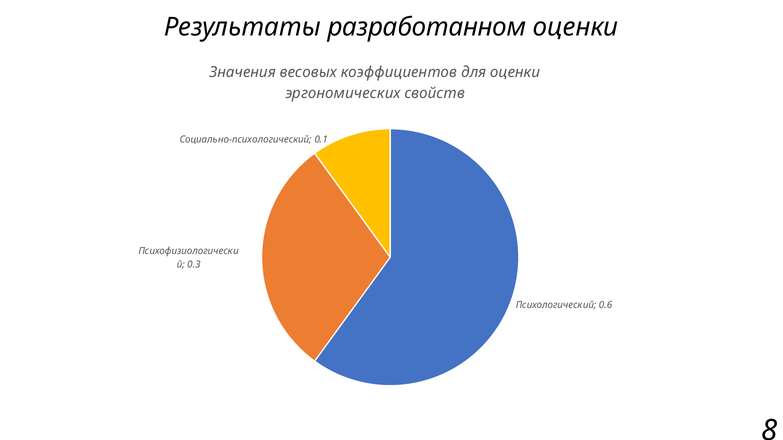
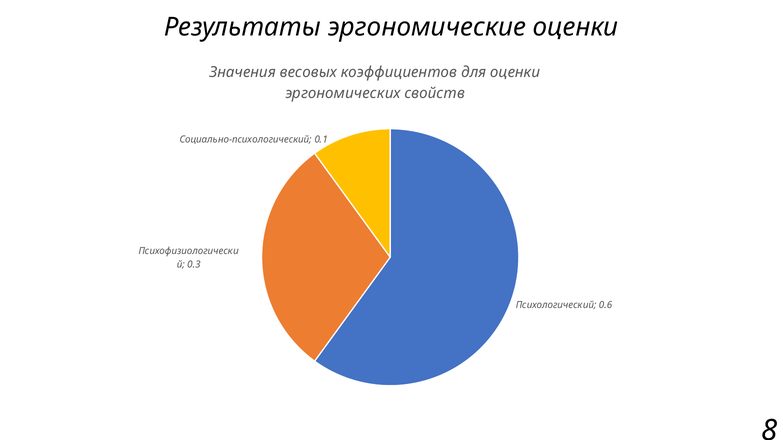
разработанном: разработанном -> эргономические
